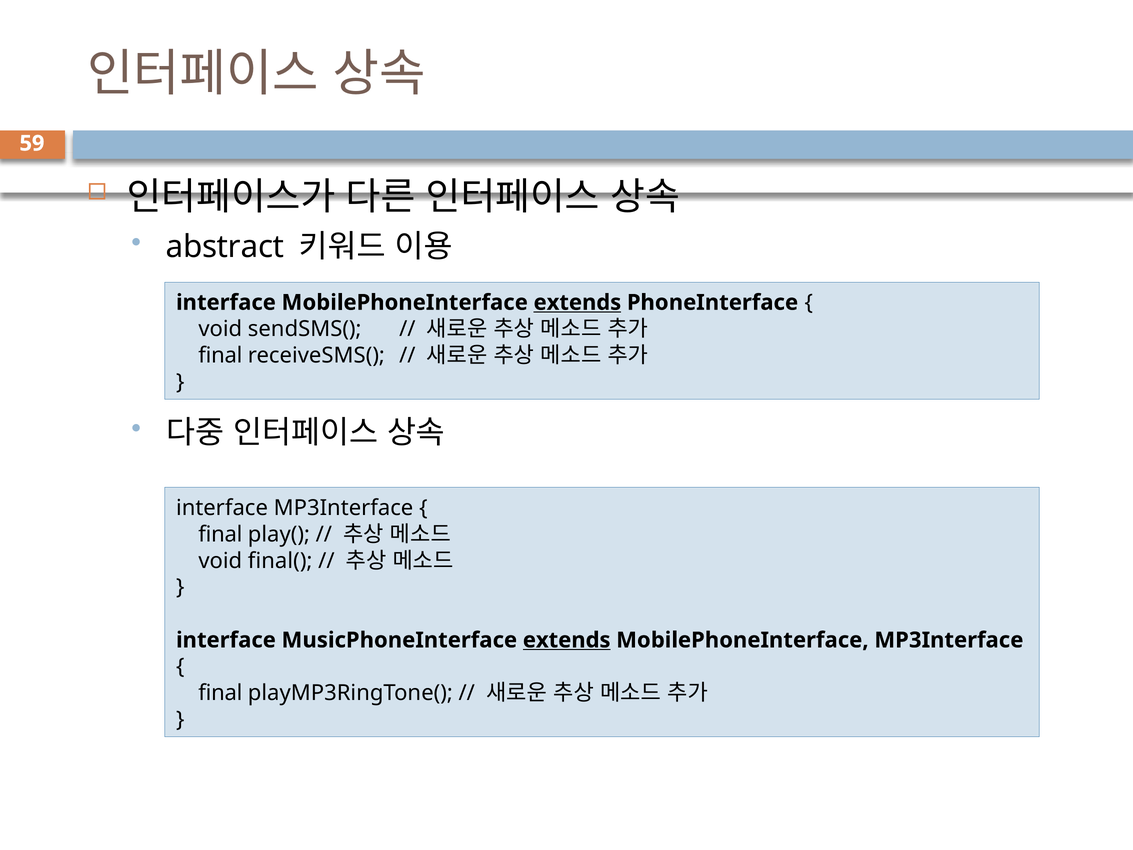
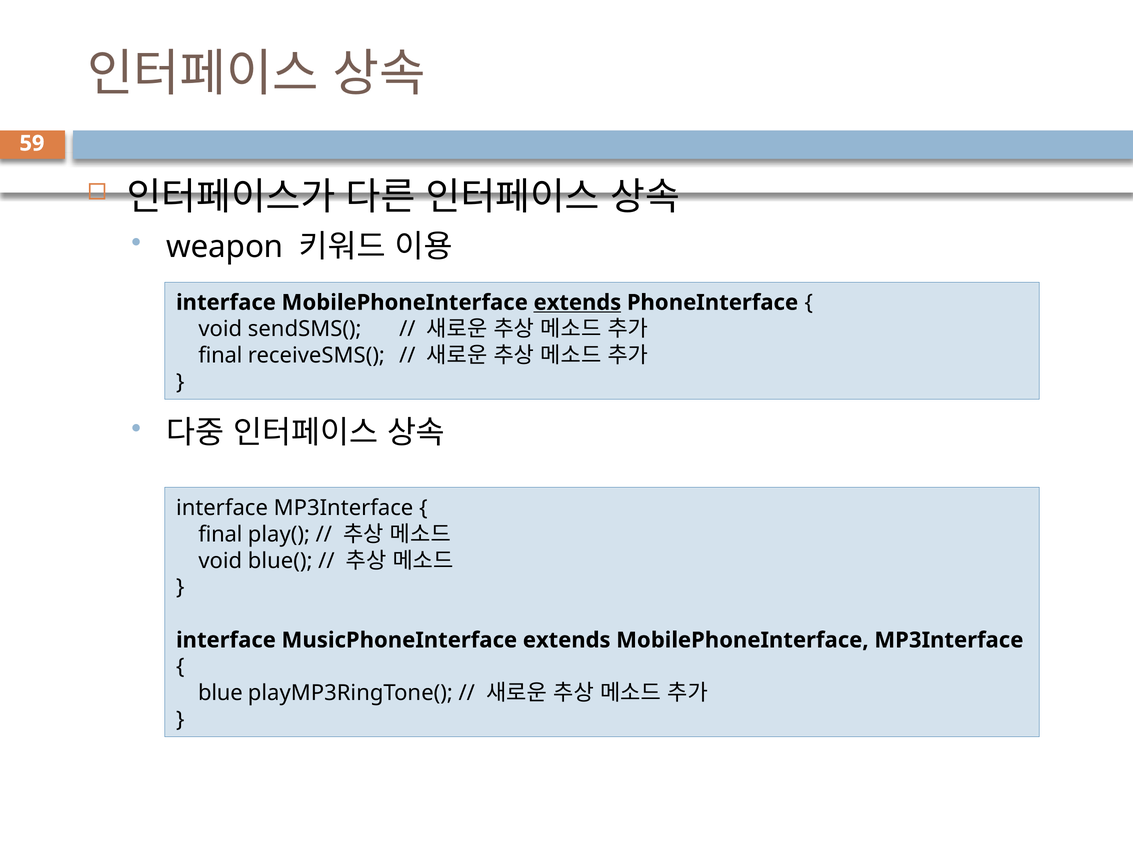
abstract: abstract -> weapon
final(: final( -> blue(
extends at (567, 640) underline: present -> none
final at (220, 693): final -> blue
